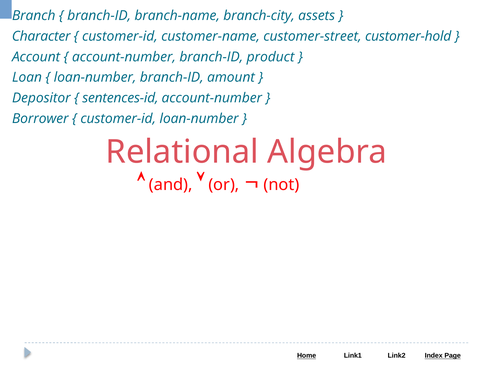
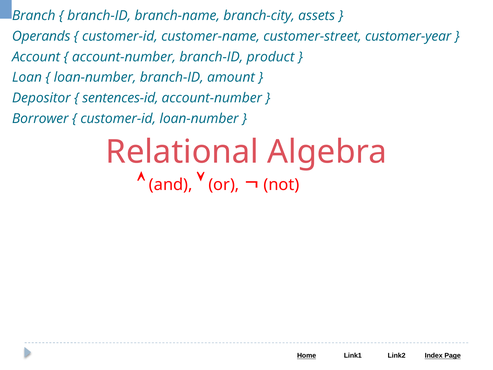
Character: Character -> Operands
customer-hold: customer-hold -> customer-year
